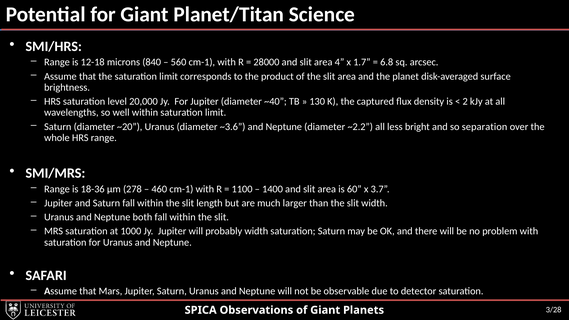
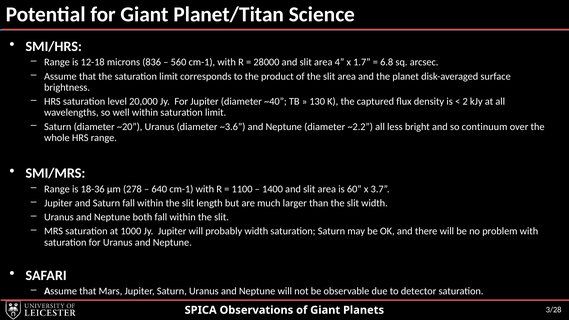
840: 840 -> 836
separation: separation -> continuum
460: 460 -> 640
